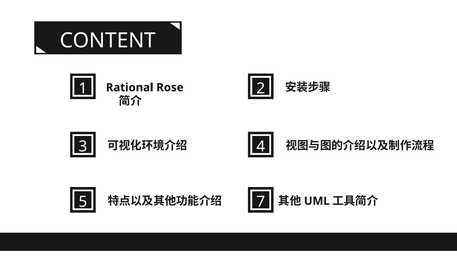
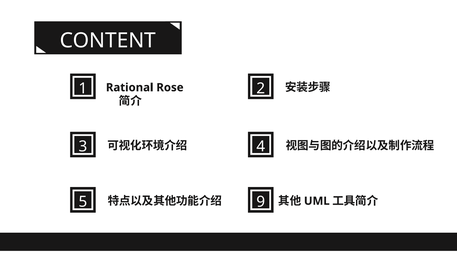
7: 7 -> 9
